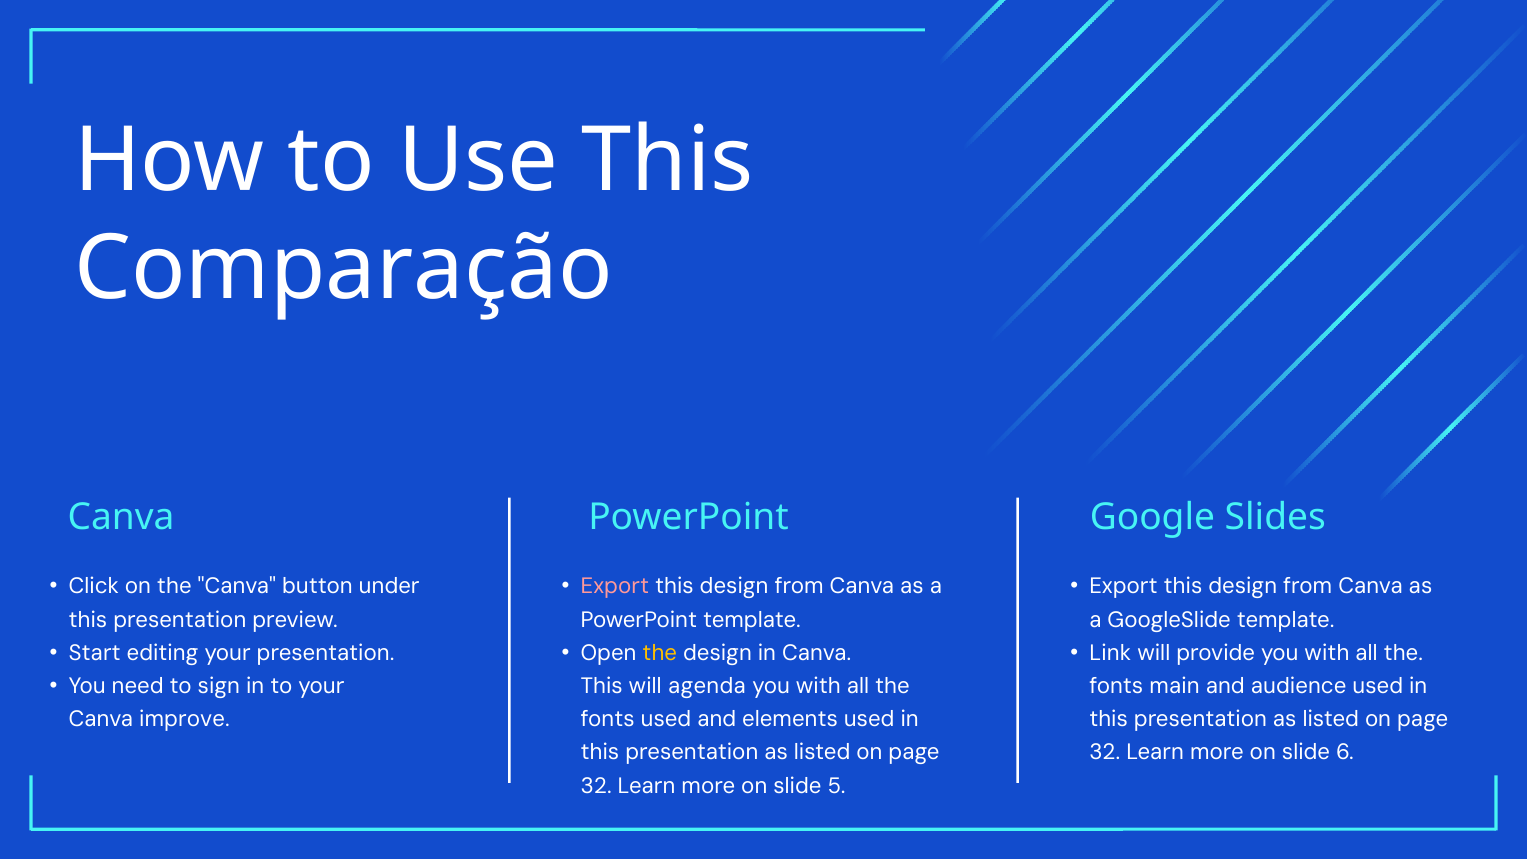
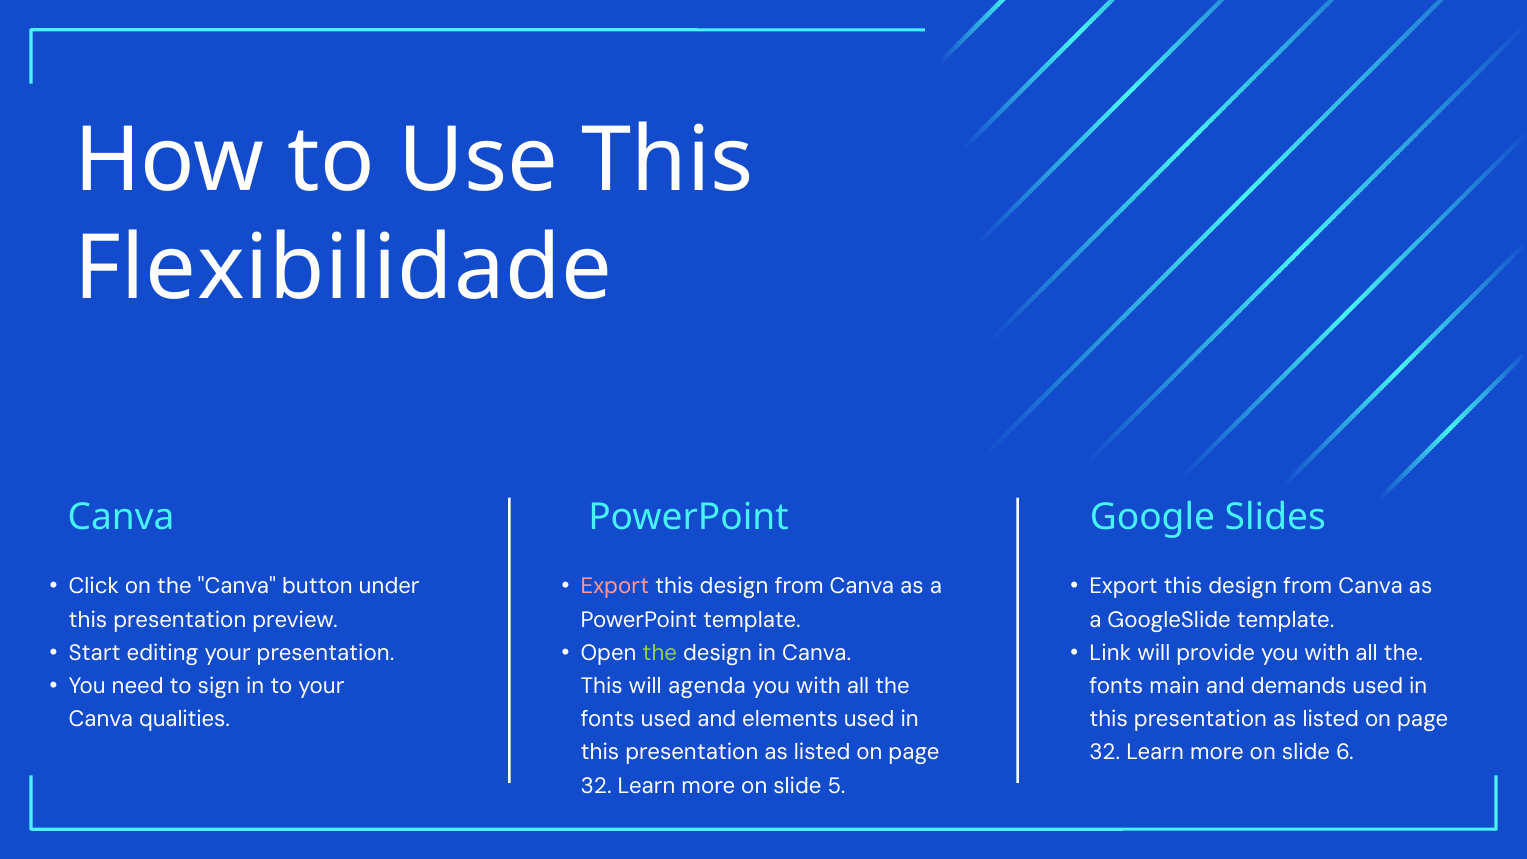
Comparação: Comparação -> Flexibilidade
the at (660, 653) colour: yellow -> light green
audience: audience -> demands
improve: improve -> qualities
